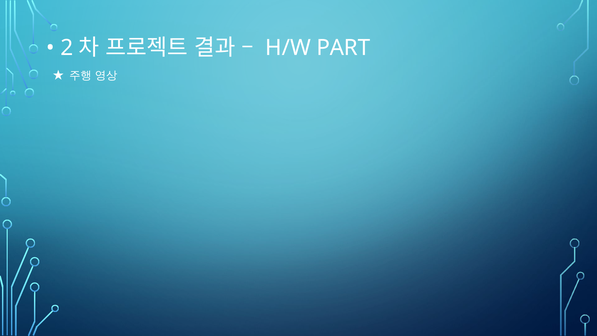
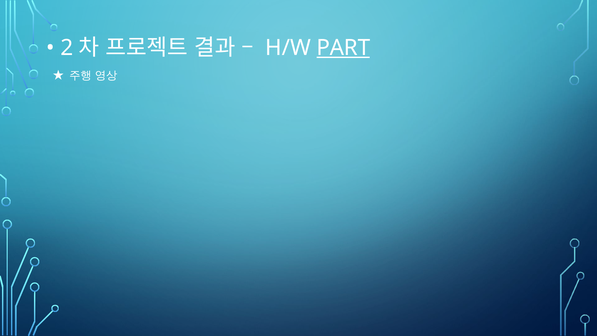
PART underline: none -> present
